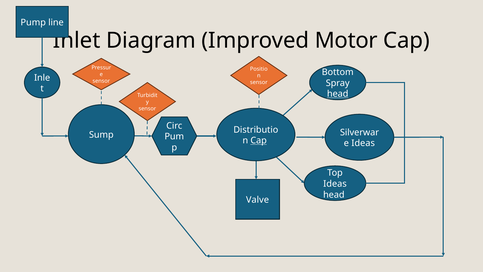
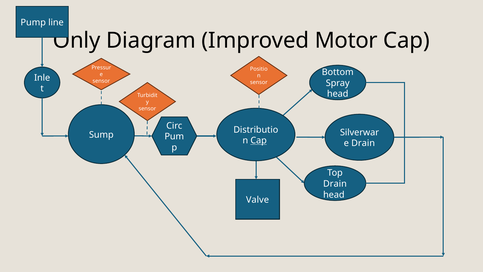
Inlet: Inlet -> Only
head at (338, 94) underline: present -> none
Ideas at (363, 143): Ideas -> Drain
Ideas at (335, 184): Ideas -> Drain
